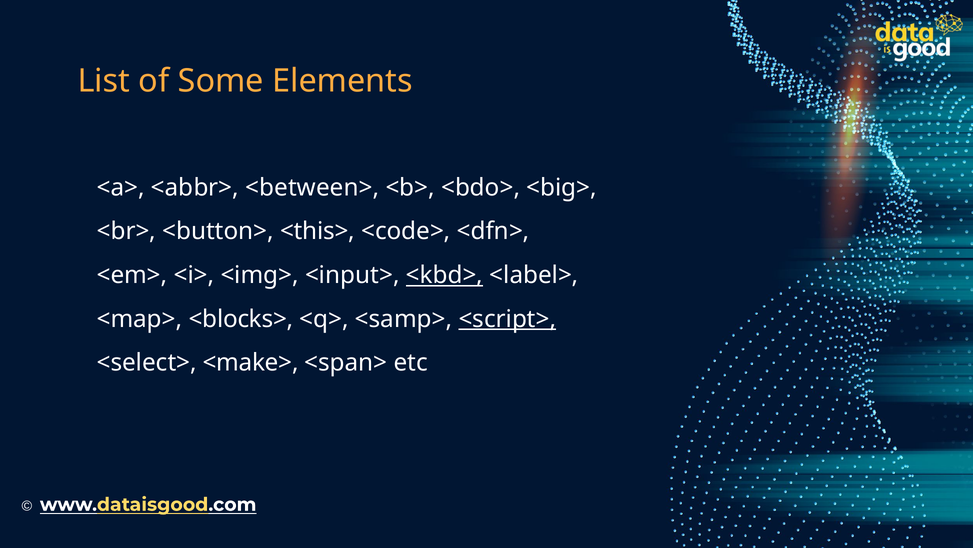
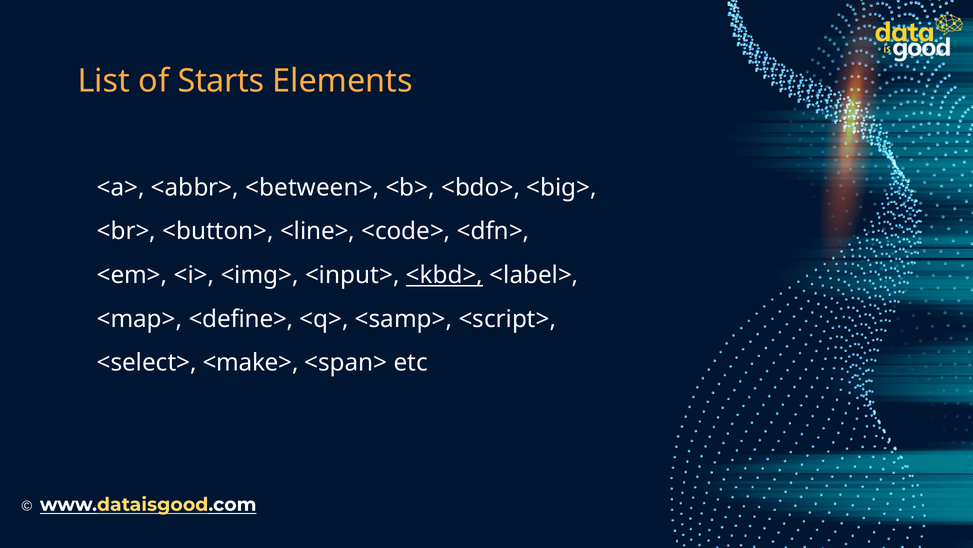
Some: Some -> Starts
<this>: <this> -> <line>
<blocks>: <blocks> -> <define>
<script> underline: present -> none
